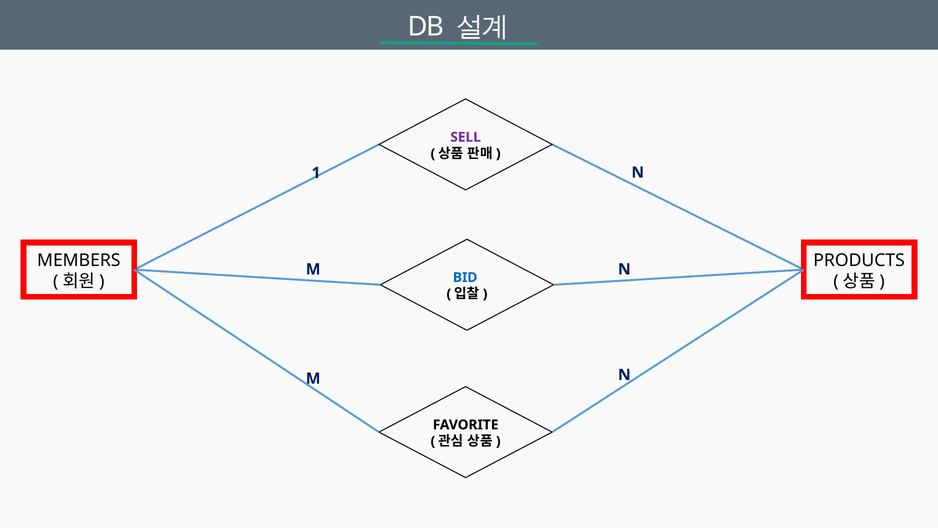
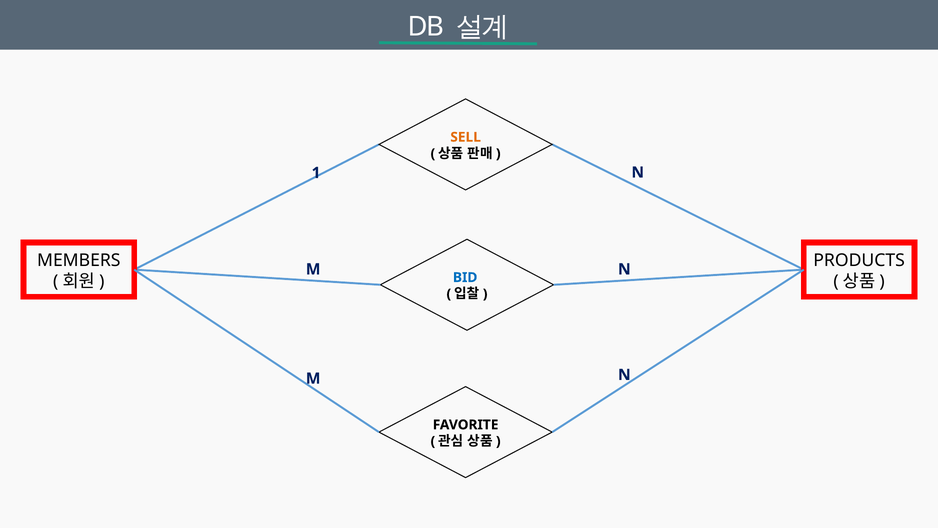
SELL colour: purple -> orange
